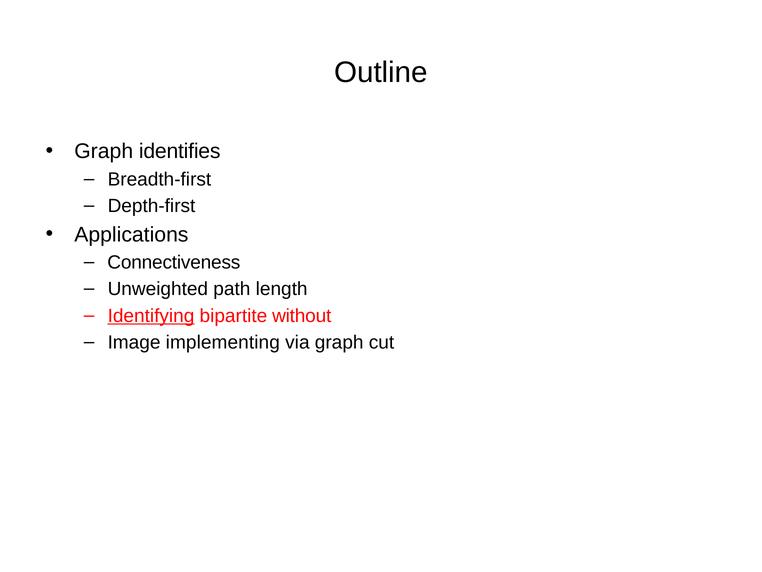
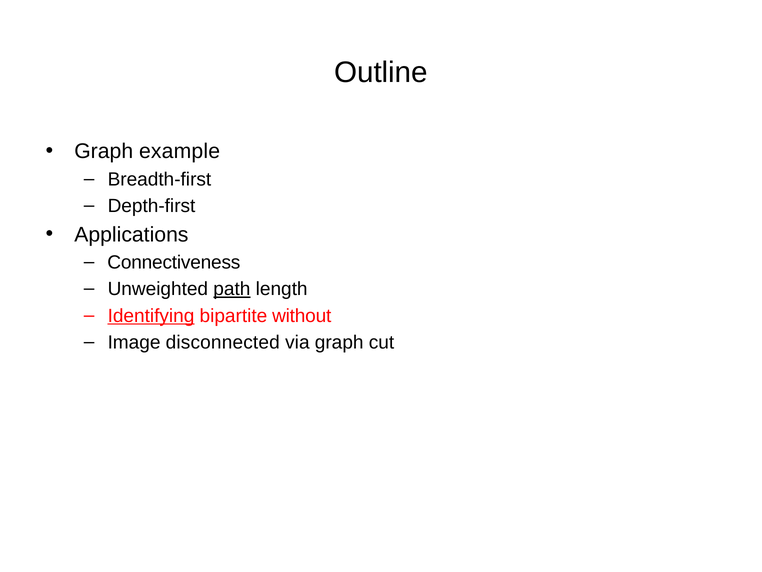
identifies: identifies -> example
path underline: none -> present
implementing: implementing -> disconnected
